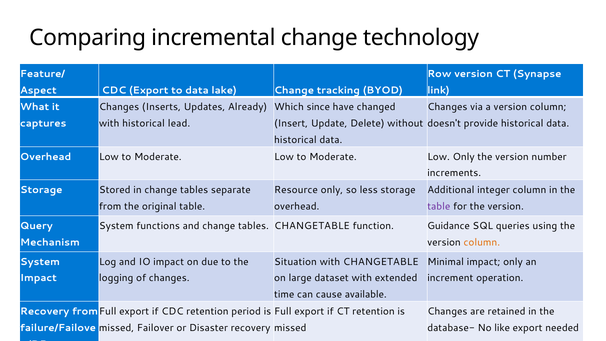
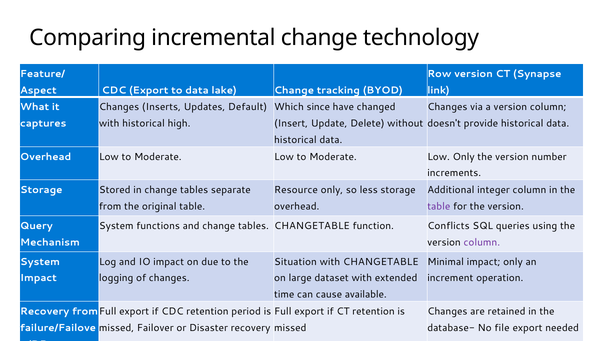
Already: Already -> Default
lead: lead -> high
Guidance: Guidance -> Conflicts
column at (482, 242) colour: orange -> purple
like: like -> file
